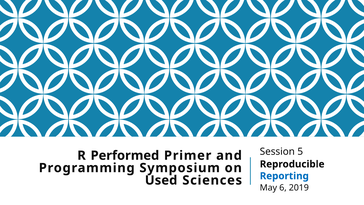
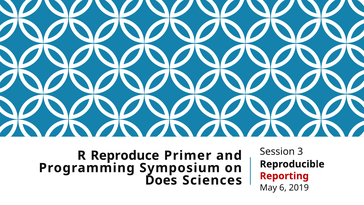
5: 5 -> 3
Performed: Performed -> Reproduce
Reporting colour: blue -> red
Used: Used -> Does
